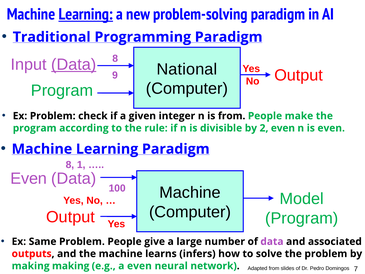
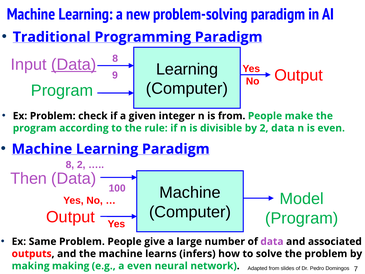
Learning at (86, 14) underline: present -> none
National at (187, 69): National -> Learning
2 even: even -> data
8 1: 1 -> 2
Even at (29, 178): Even -> Then
